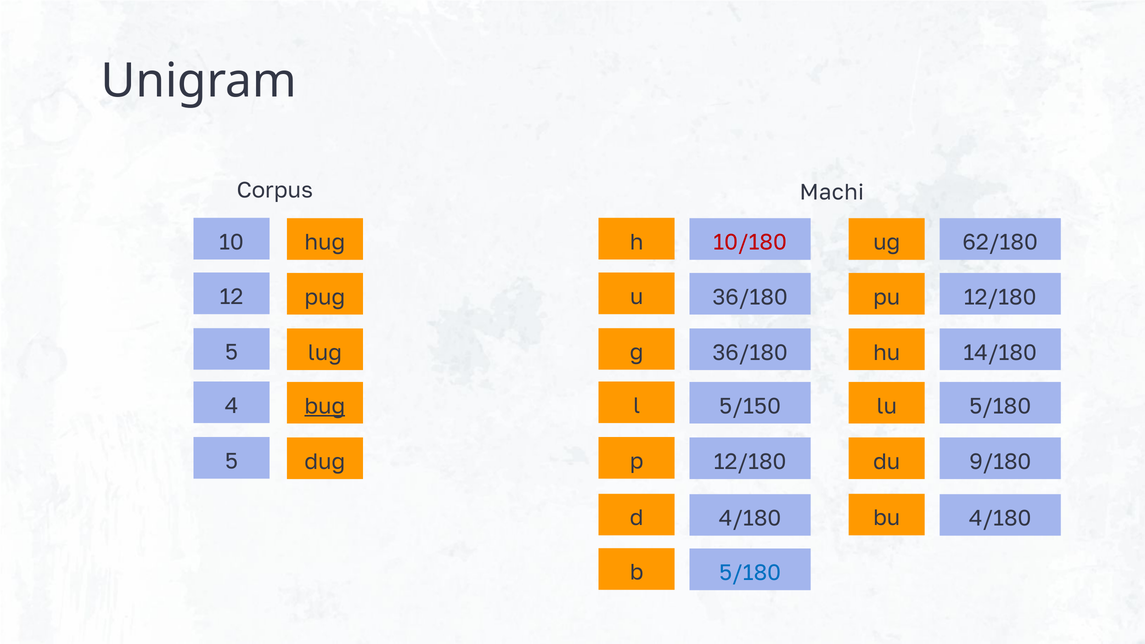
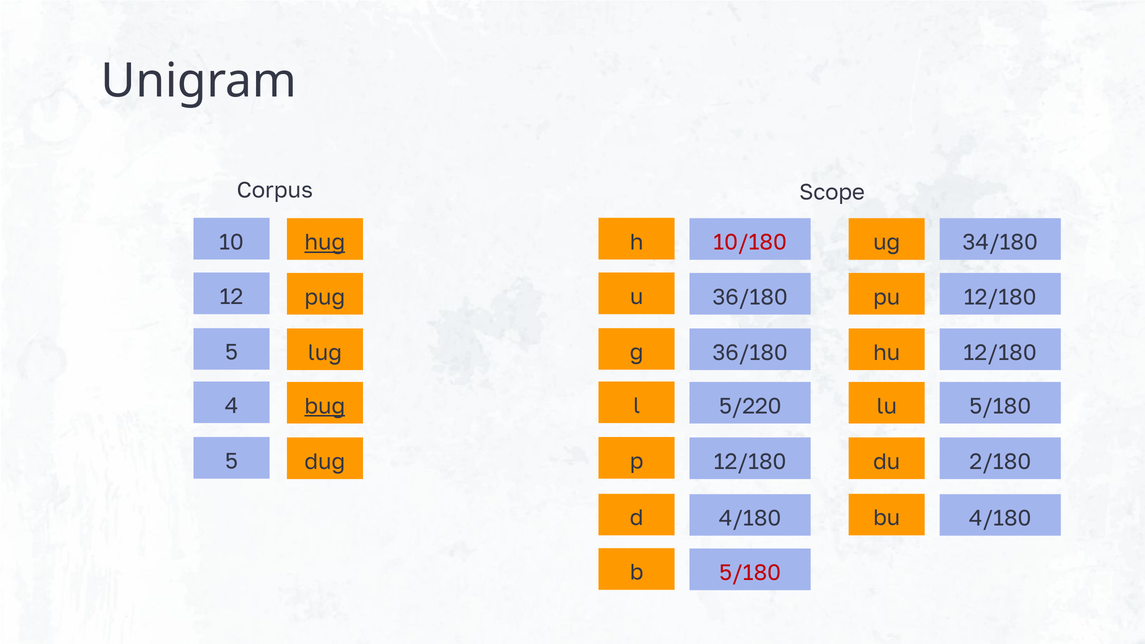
Machi: Machi -> Scope
hug underline: none -> present
62/180: 62/180 -> 34/180
14/180 at (1000, 353): 14/180 -> 12/180
5/150: 5/150 -> 5/220
9/180: 9/180 -> 2/180
5/180 at (750, 573) colour: blue -> red
